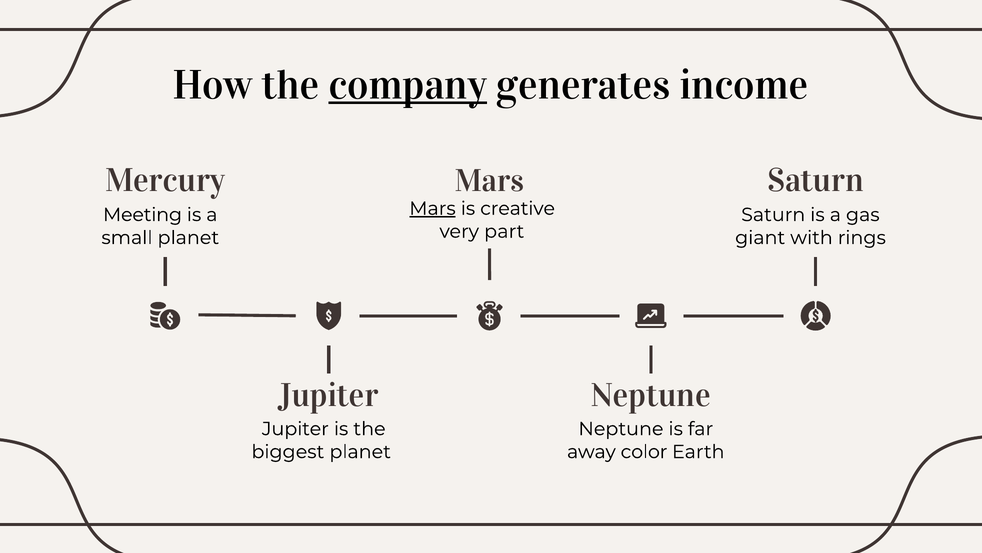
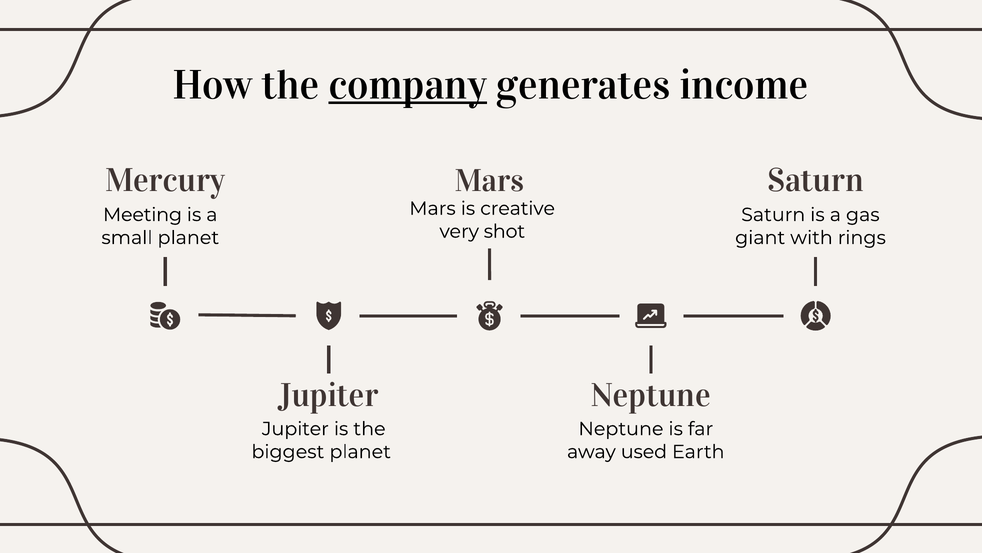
Mars at (432, 208) underline: present -> none
part: part -> shot
color: color -> used
